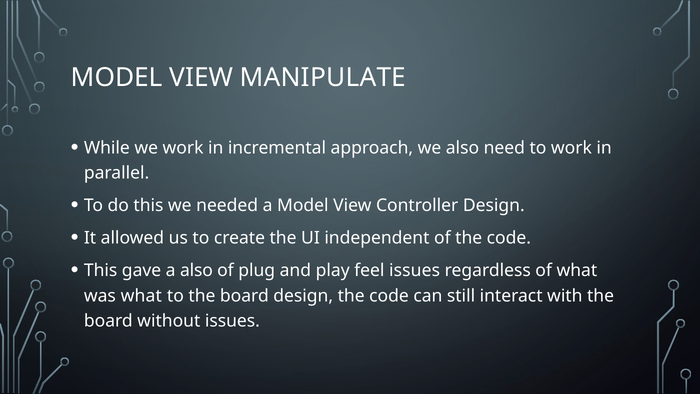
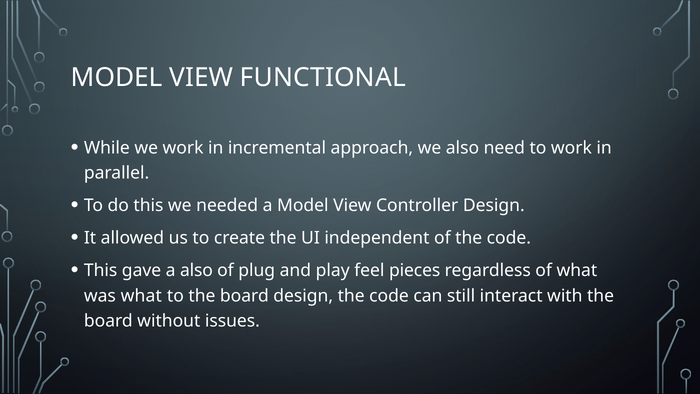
MANIPULATE: MANIPULATE -> FUNCTIONAL
feel issues: issues -> pieces
